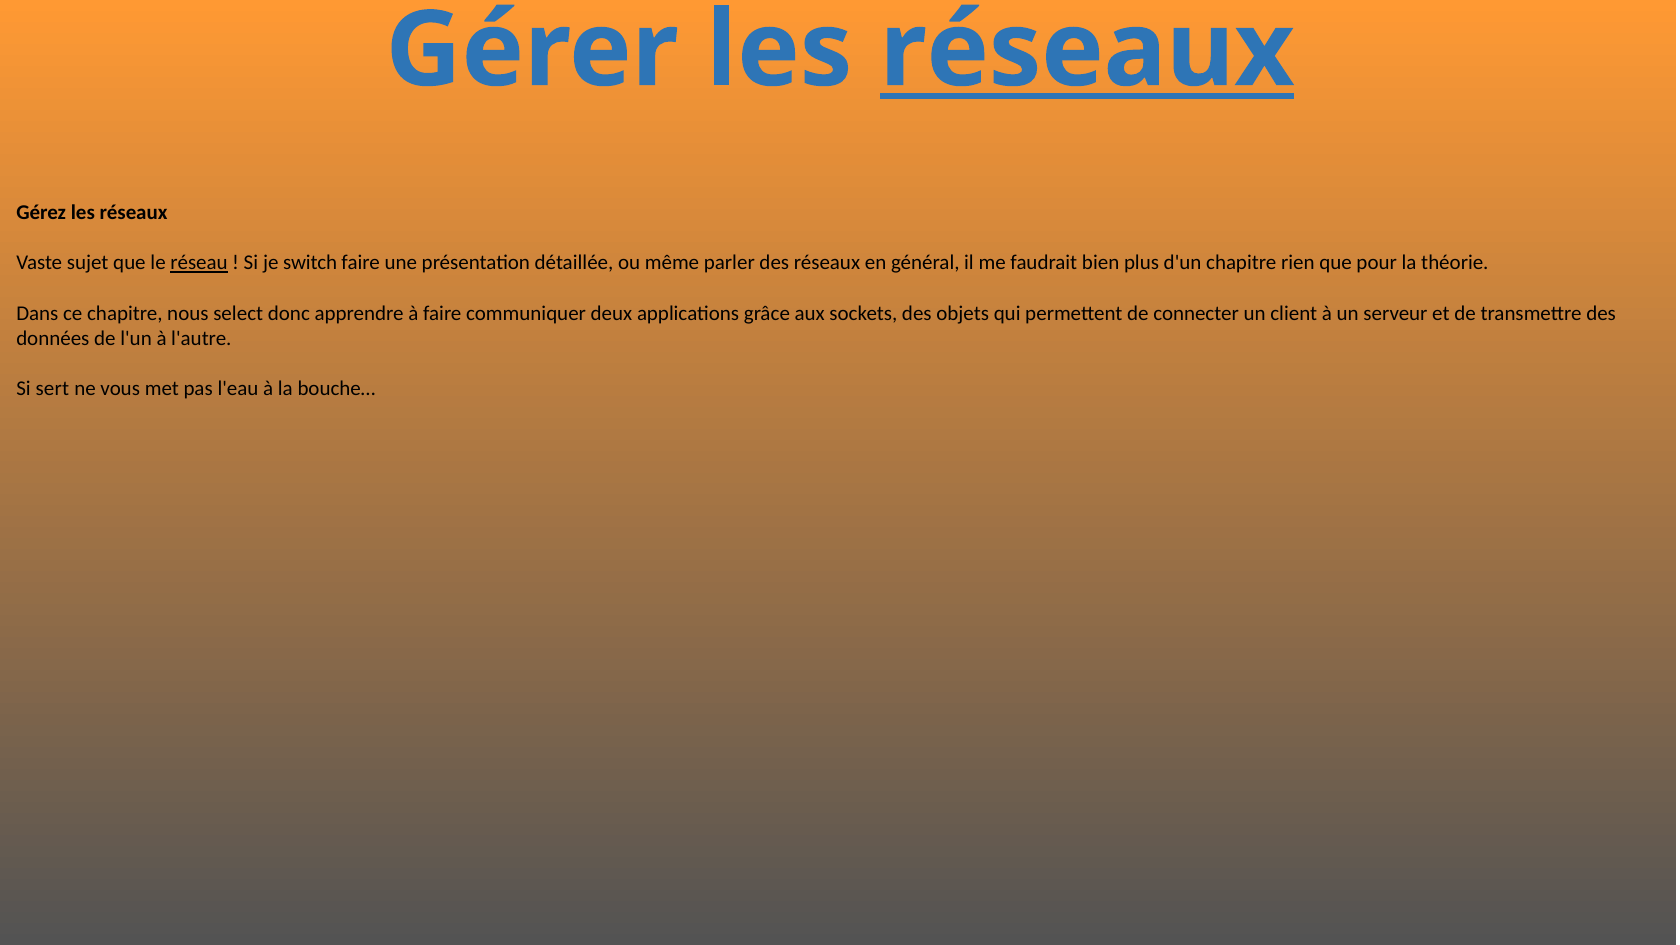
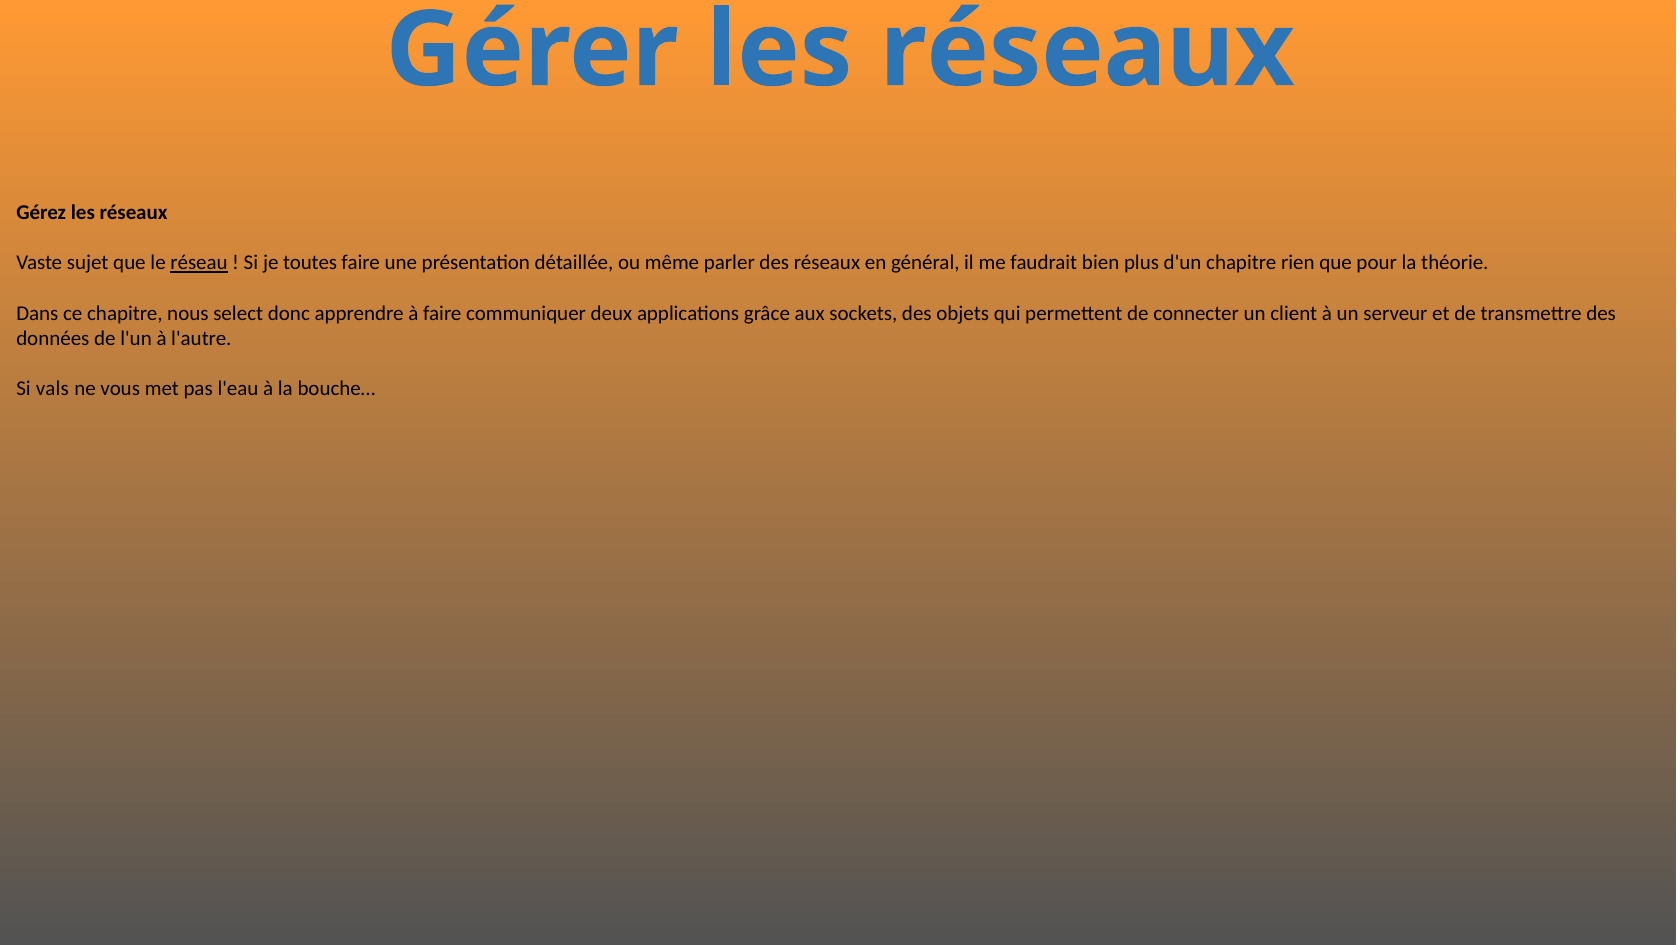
réseaux at (1087, 51) underline: present -> none
switch: switch -> toutes
sert: sert -> vals
